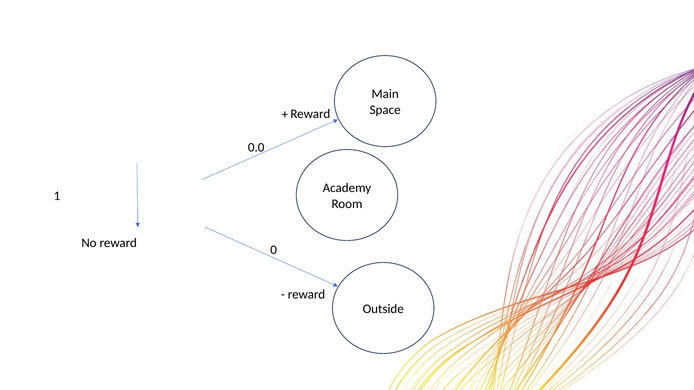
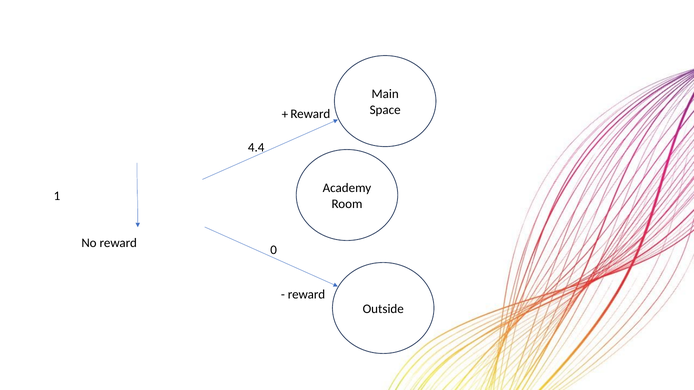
0.0: 0.0 -> 4.4
